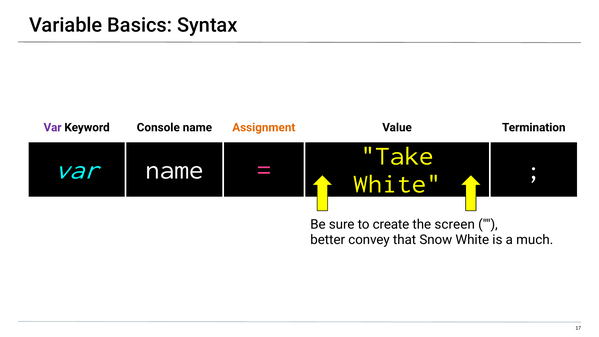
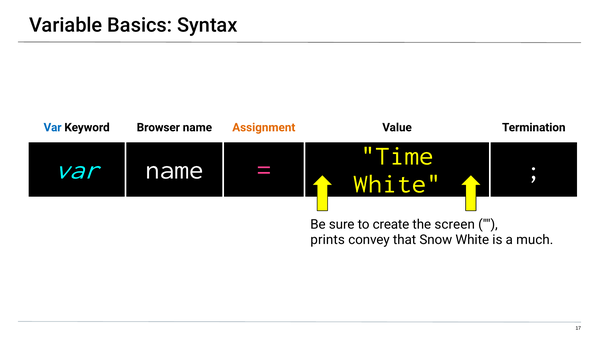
Var at (53, 127) colour: purple -> blue
Console: Console -> Browser
Take: Take -> Time
better: better -> prints
